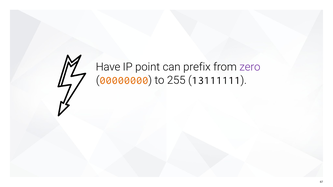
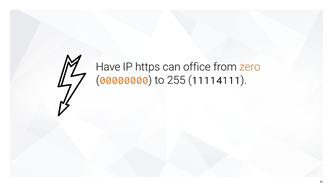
point: point -> https
prefix: prefix -> office
zero colour: purple -> orange
13111111: 13111111 -> 11114111
